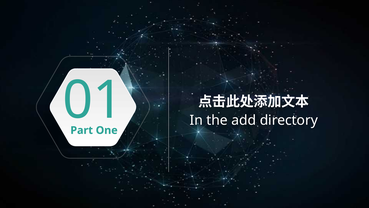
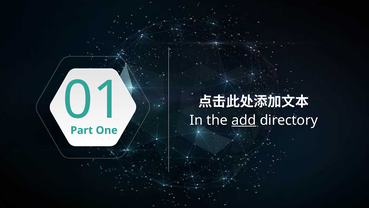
add underline: none -> present
